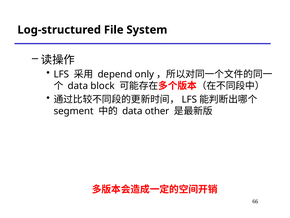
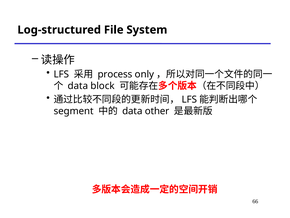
depend: depend -> process
